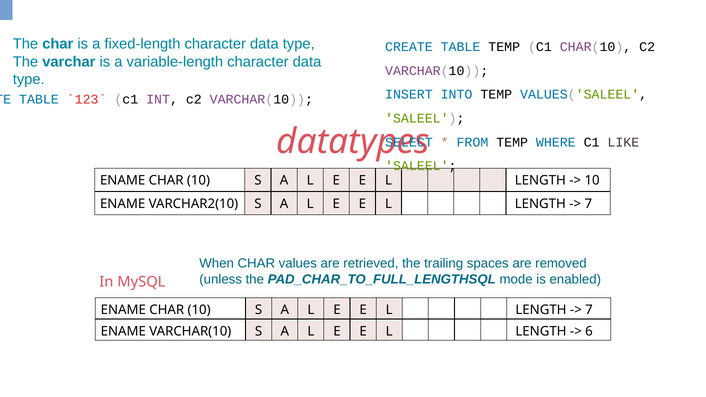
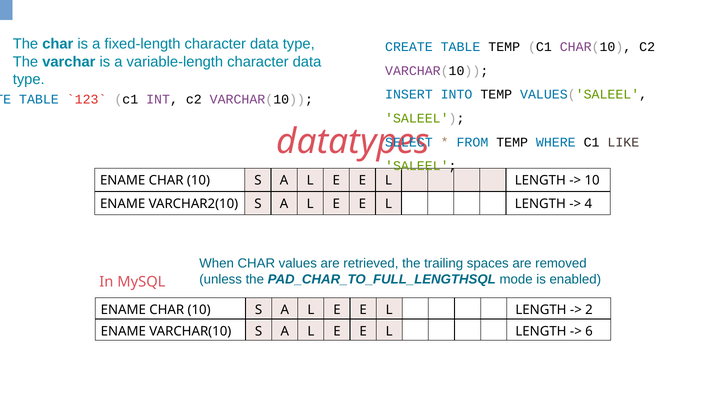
7 at (588, 204): 7 -> 4
7 at (589, 310): 7 -> 2
